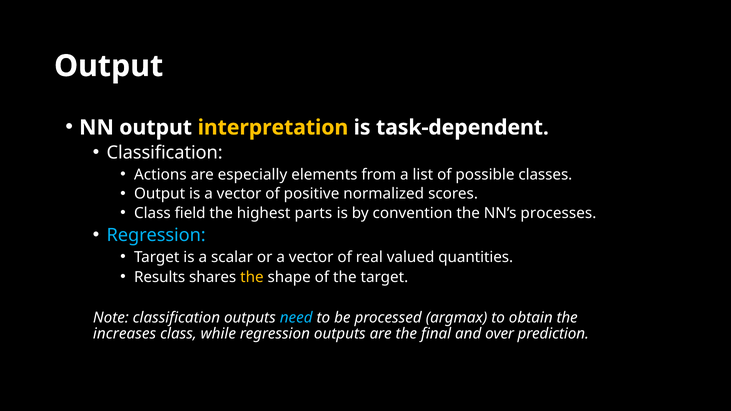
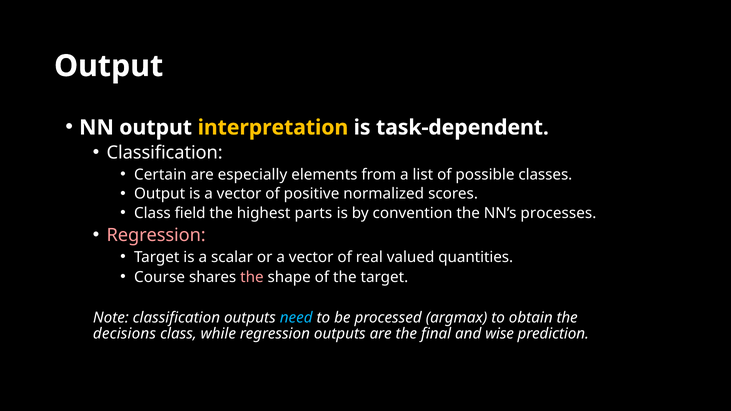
Actions: Actions -> Certain
Regression at (156, 235) colour: light blue -> pink
Results: Results -> Course
the at (252, 277) colour: yellow -> pink
increases: increases -> decisions
over: over -> wise
